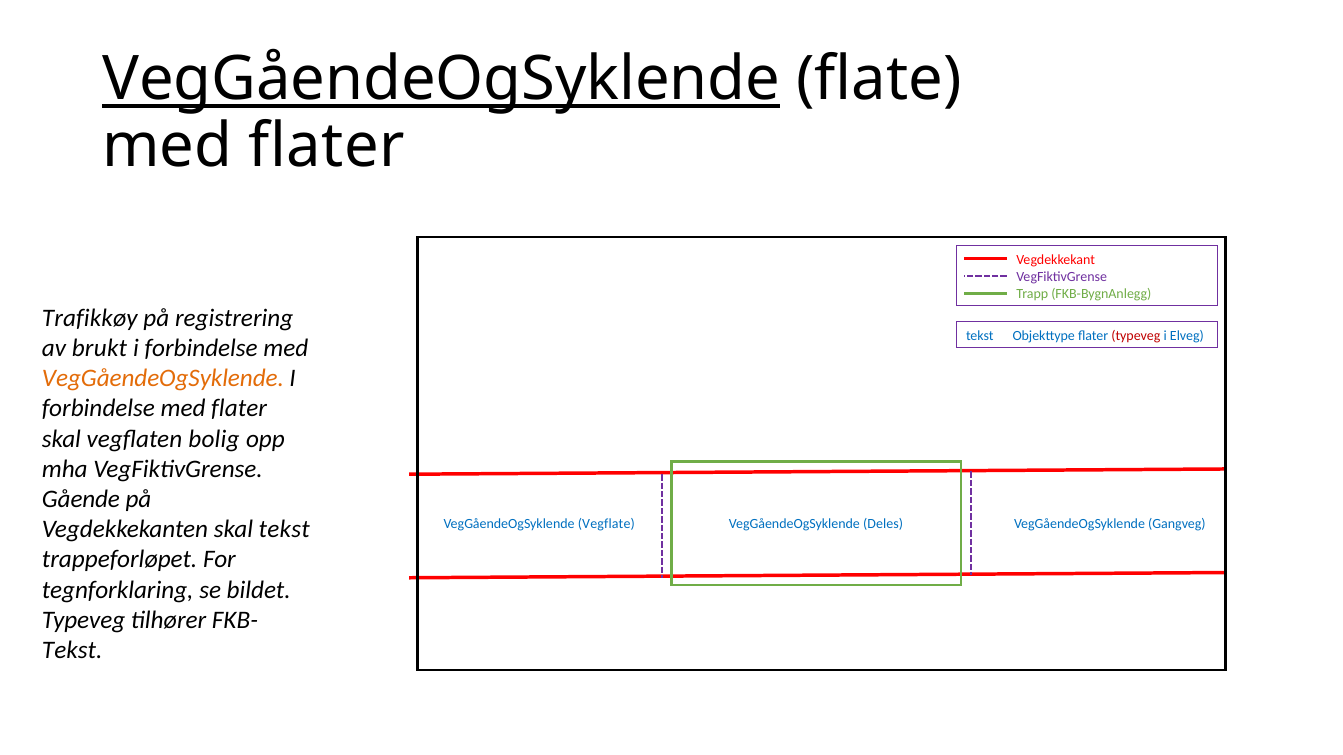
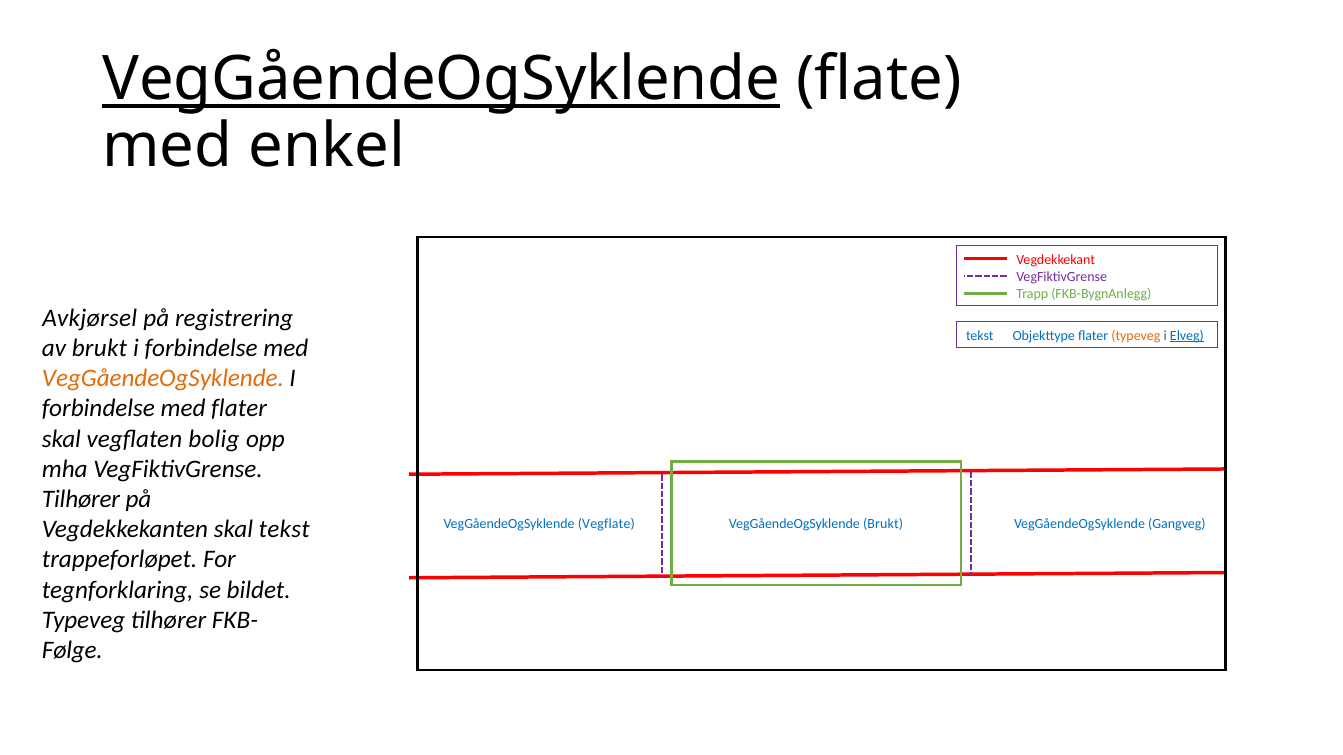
flater at (327, 146): flater -> enkel
Trafikkøy: Trafikkøy -> Avkjørsel
typeveg at (1136, 336) colour: red -> orange
Elveg underline: none -> present
Gående at (81, 499): Gående -> Tilhører
VegGåendeOgSyklende Deles: Deles -> Brukt
Tekst at (72, 651): Tekst -> Følge
